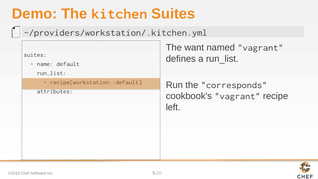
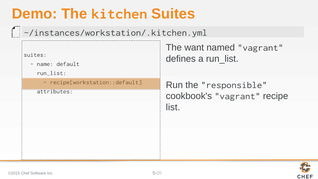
~/providers/workstation/.kitchen.yml: ~/providers/workstation/.kitchen.yml -> ~/instances/workstation/.kitchen.yml
corresponds: corresponds -> responsible
left: left -> list
